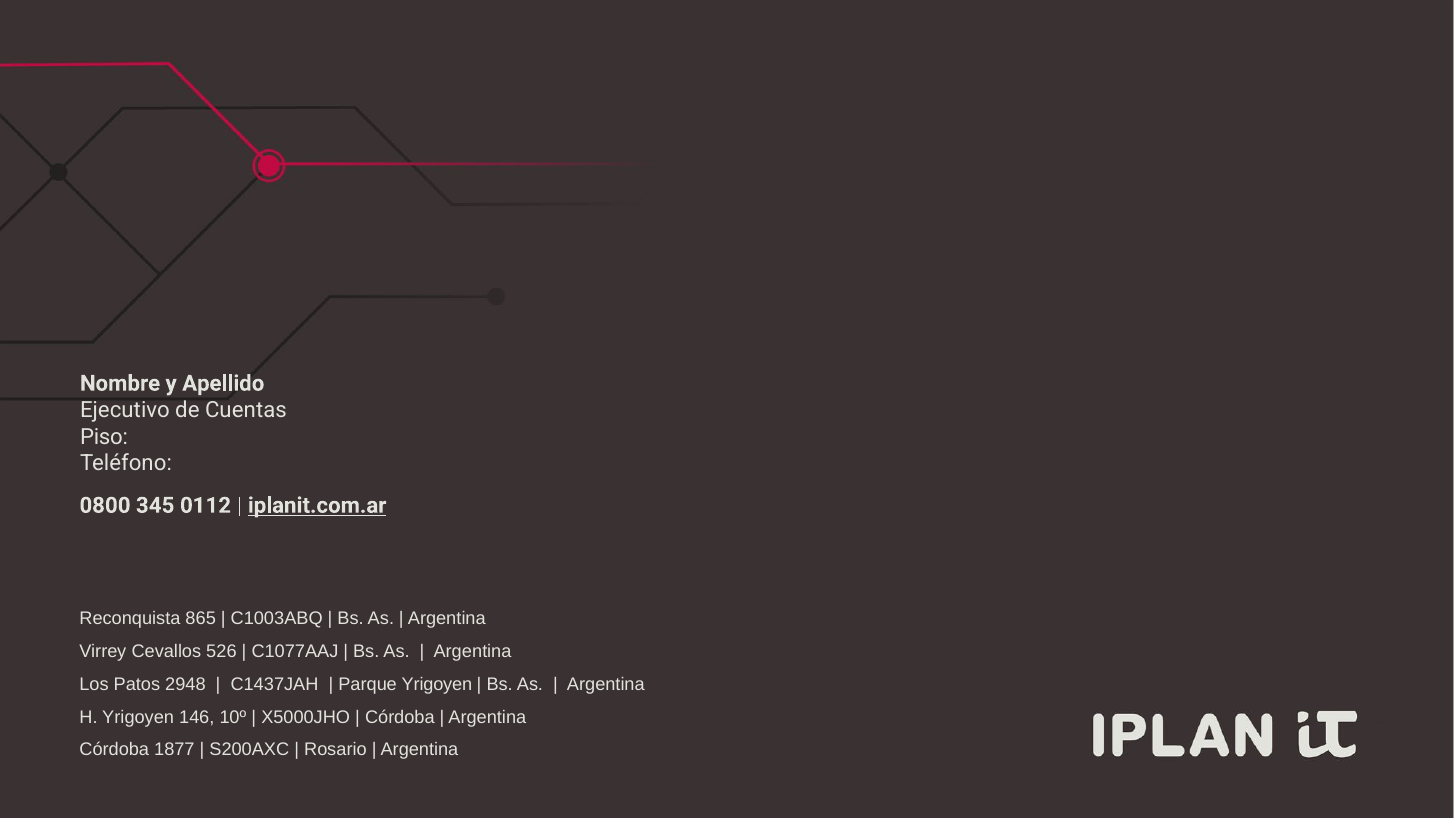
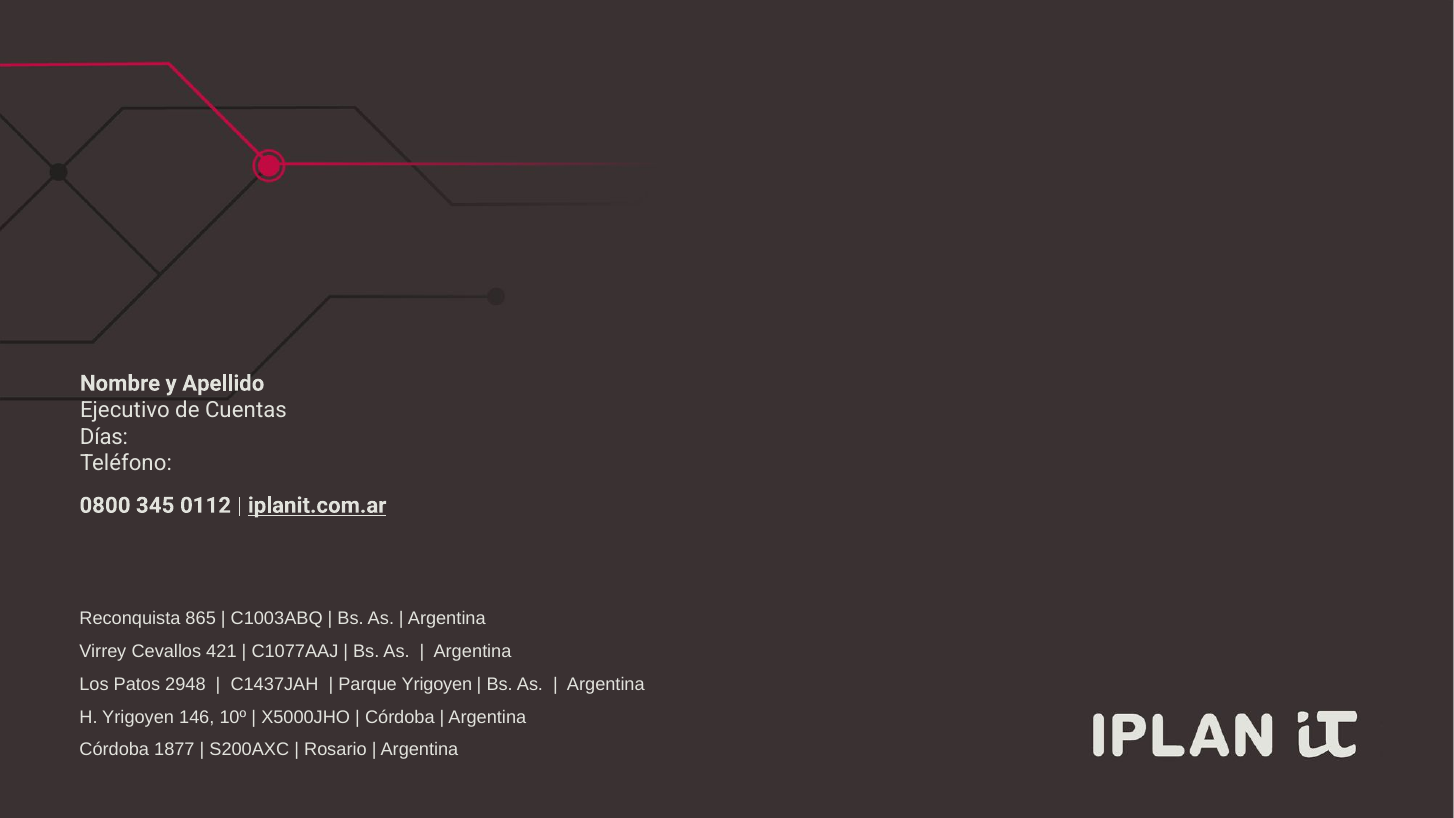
Piso: Piso -> Días
526: 526 -> 421
